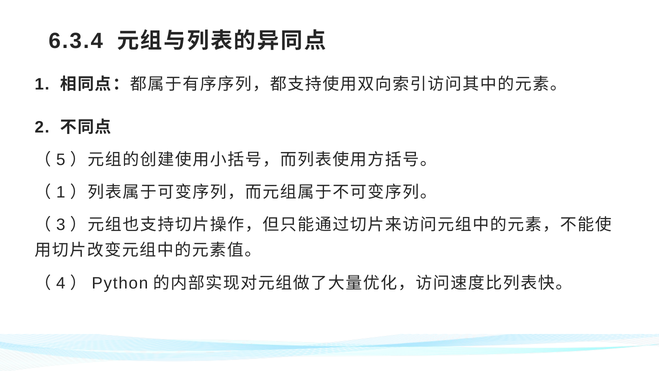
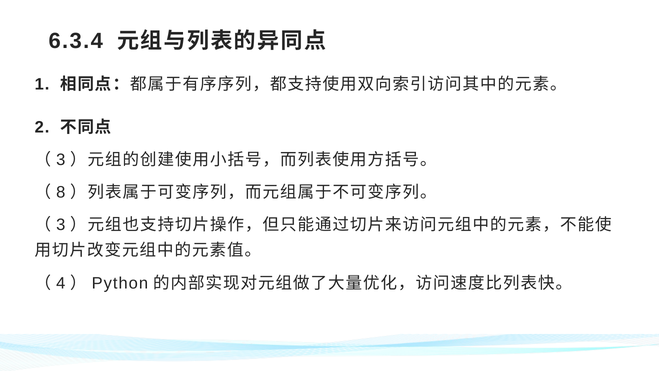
5 at (61, 160): 5 -> 3
1 at (61, 192): 1 -> 8
